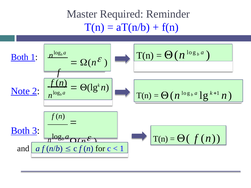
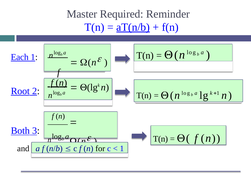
aT(n/b underline: none -> present
Both at (20, 57): Both -> Each
Note: Note -> Root
